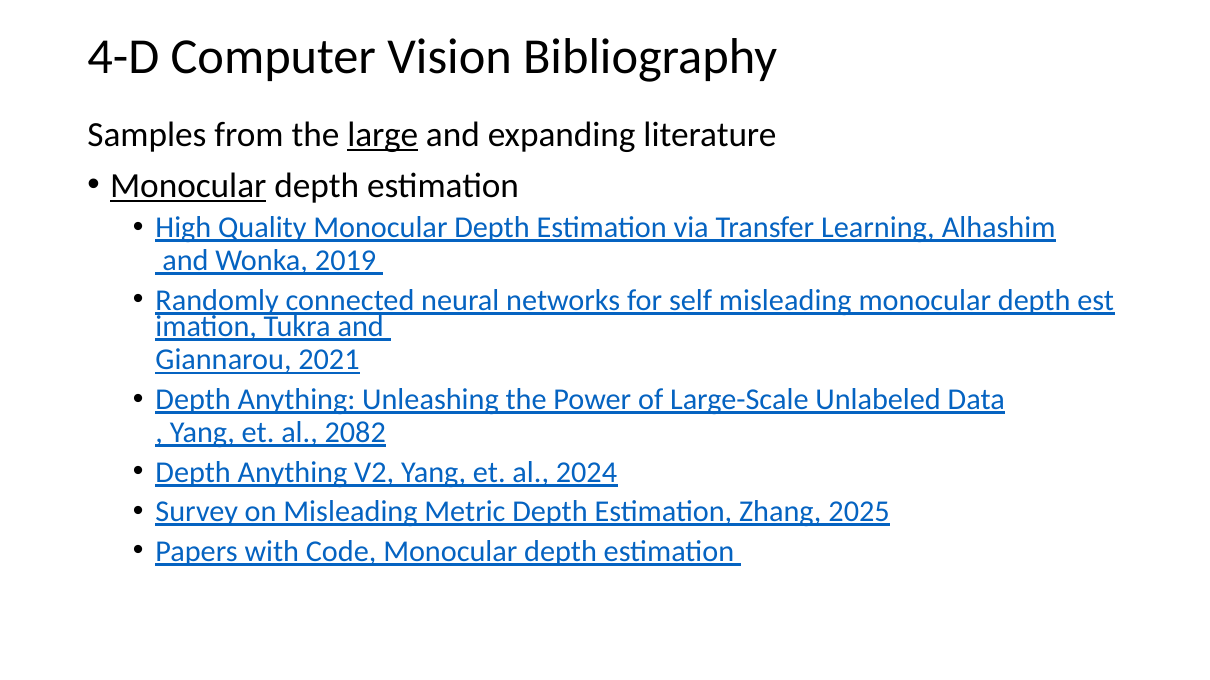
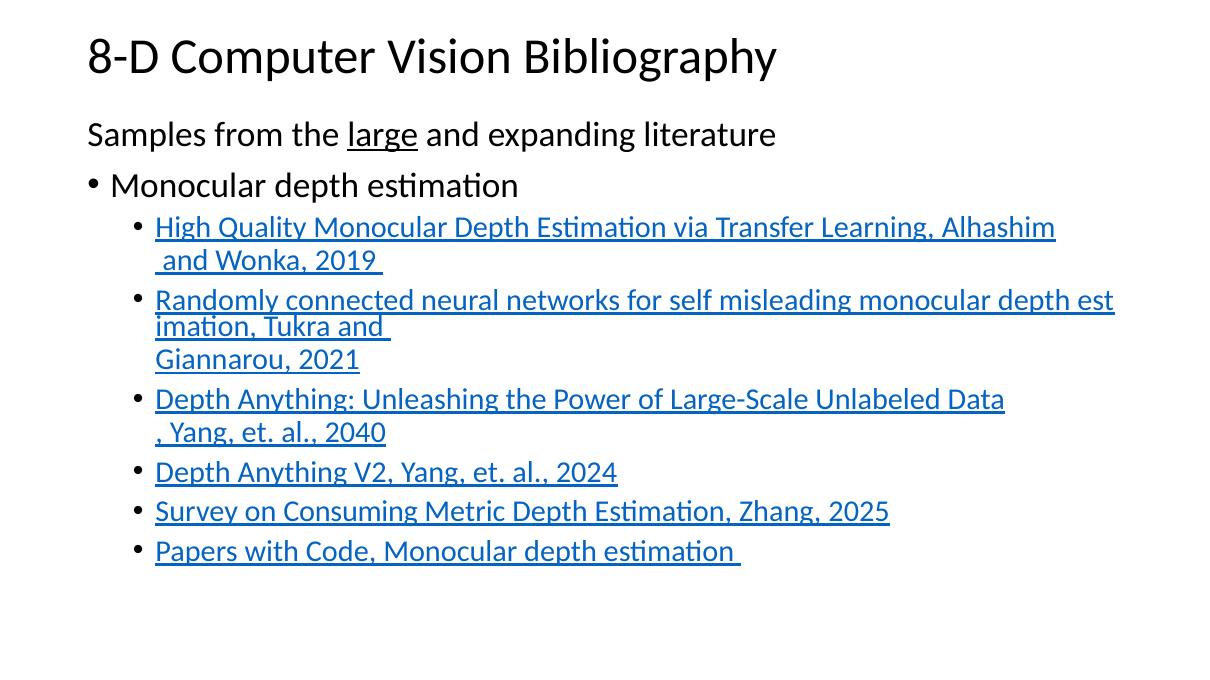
4-D: 4-D -> 8-D
Monocular at (188, 186) underline: present -> none
2082: 2082 -> 2040
on Misleading: Misleading -> Consuming
